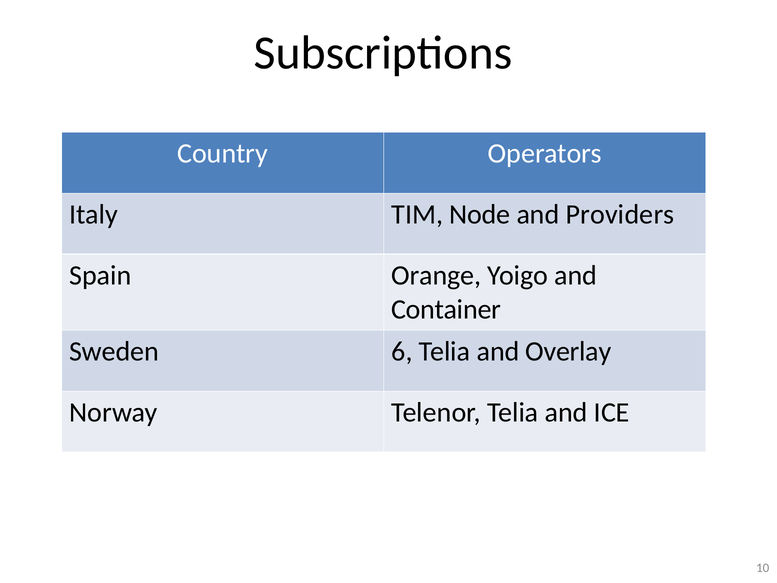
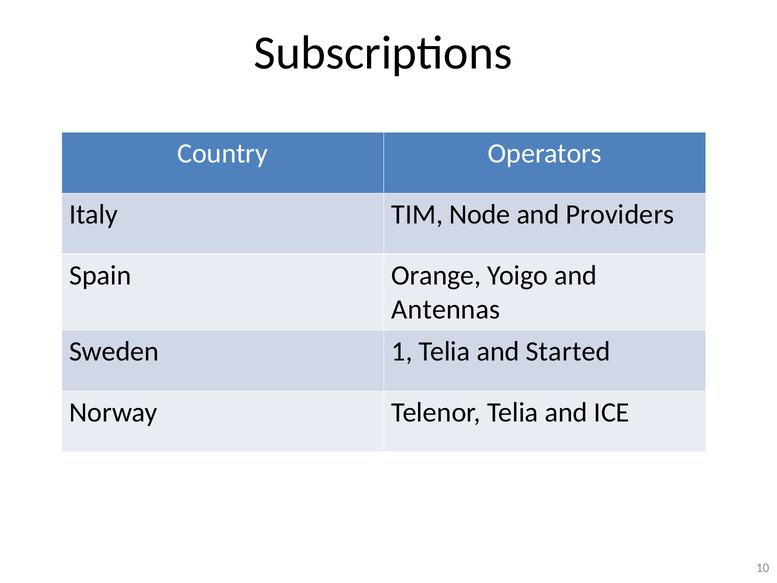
Container: Container -> Antennas
6: 6 -> 1
Overlay: Overlay -> Started
